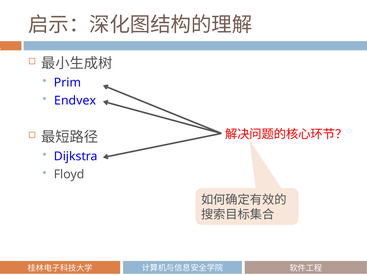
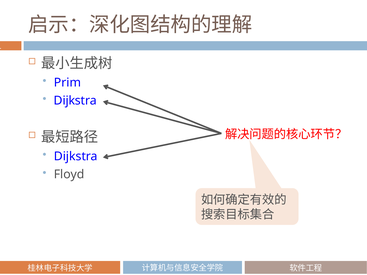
Endvex at (75, 101): Endvex -> Dijkstra
